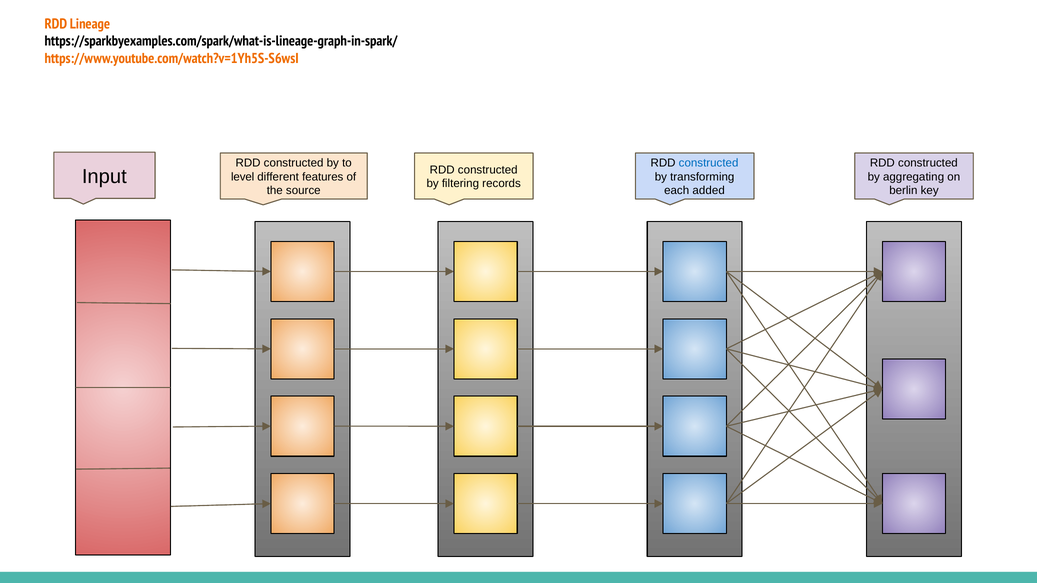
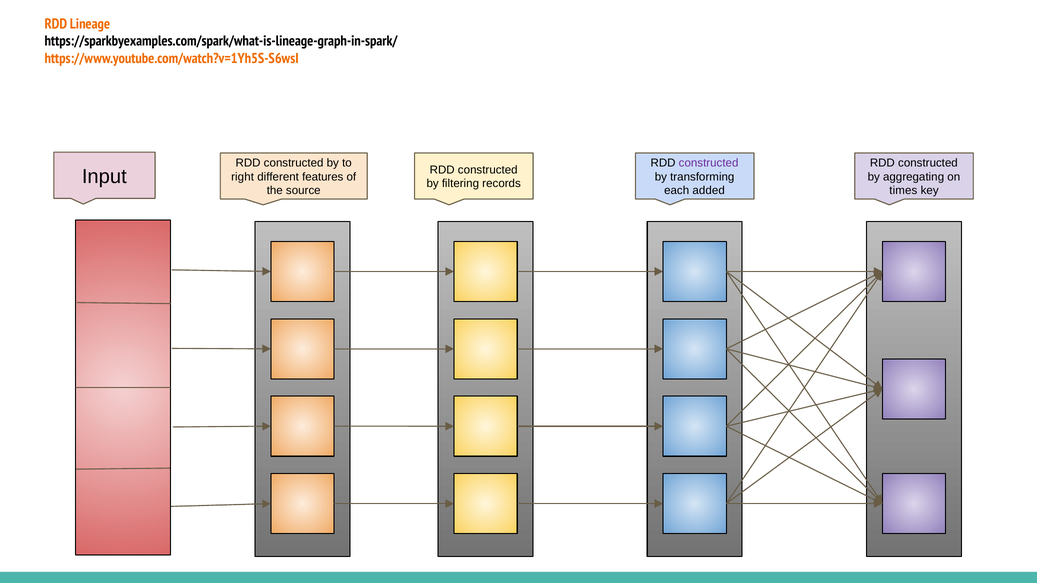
constructed at (709, 163) colour: blue -> purple
level: level -> right
berlin: berlin -> times
